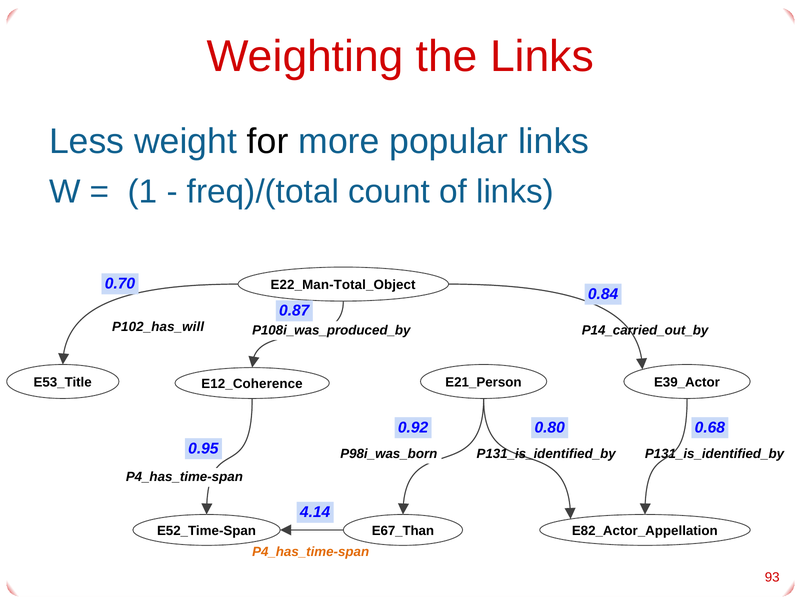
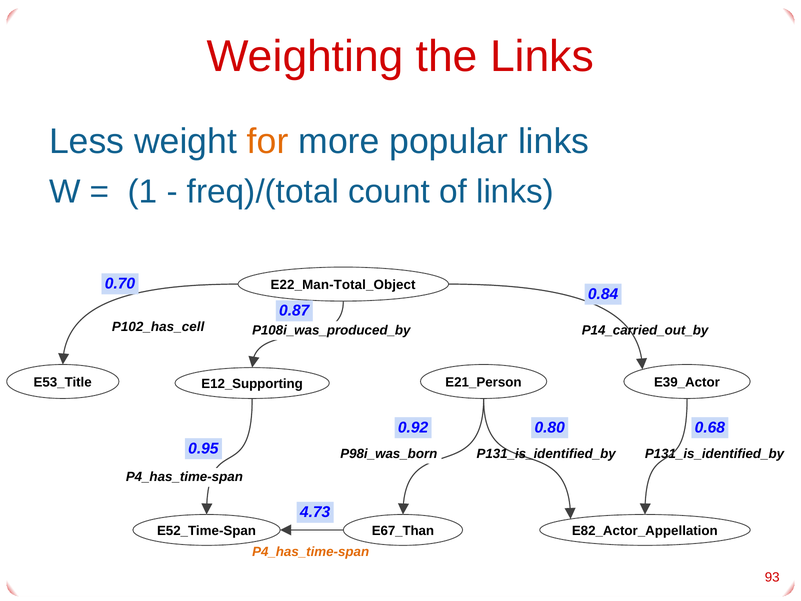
for colour: black -> orange
P102_has_will: P102_has_will -> P102_has_cell
E12_Coherence: E12_Coherence -> E12_Supporting
4.14: 4.14 -> 4.73
